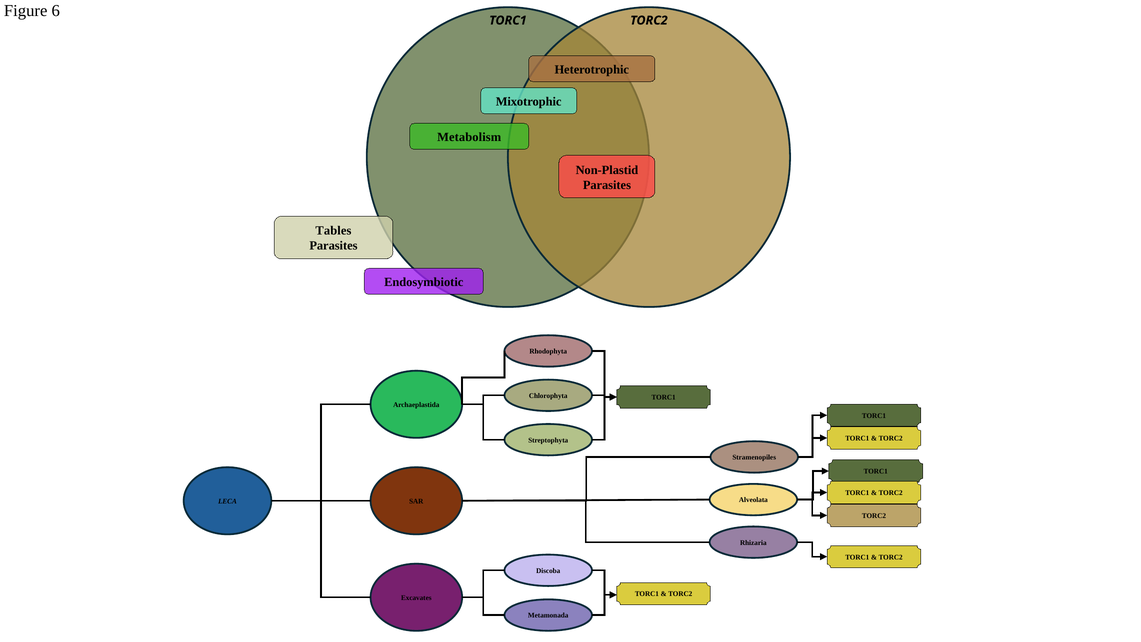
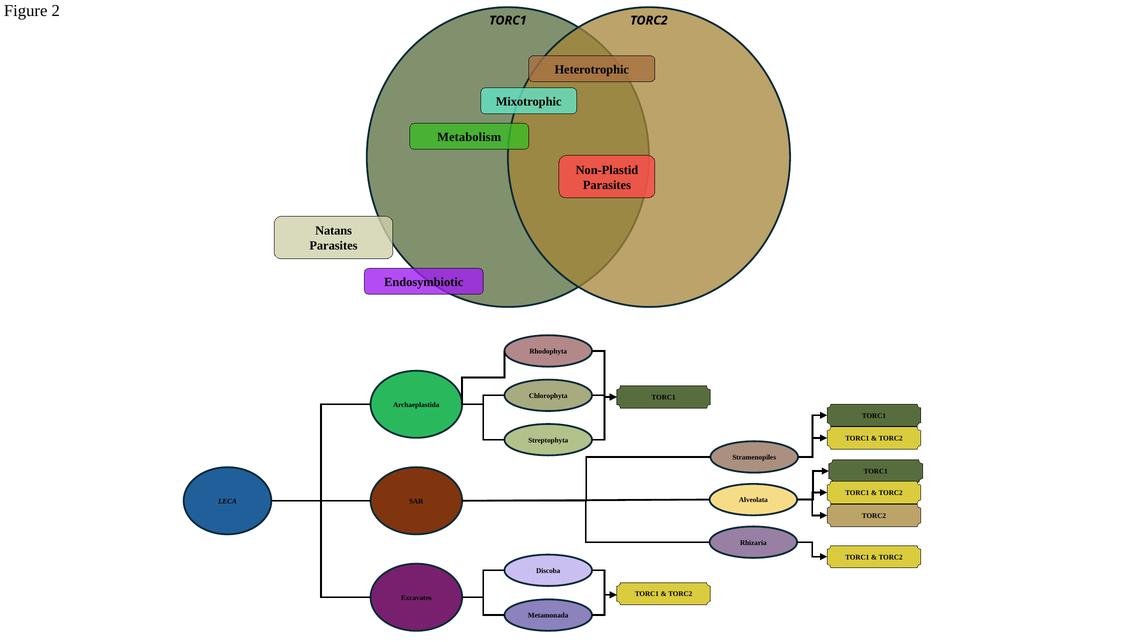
6: 6 -> 2
Tables: Tables -> Natans
